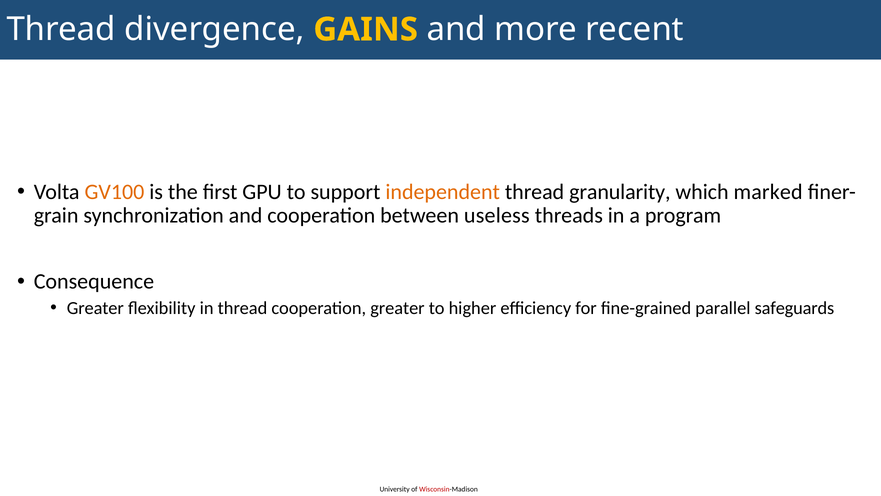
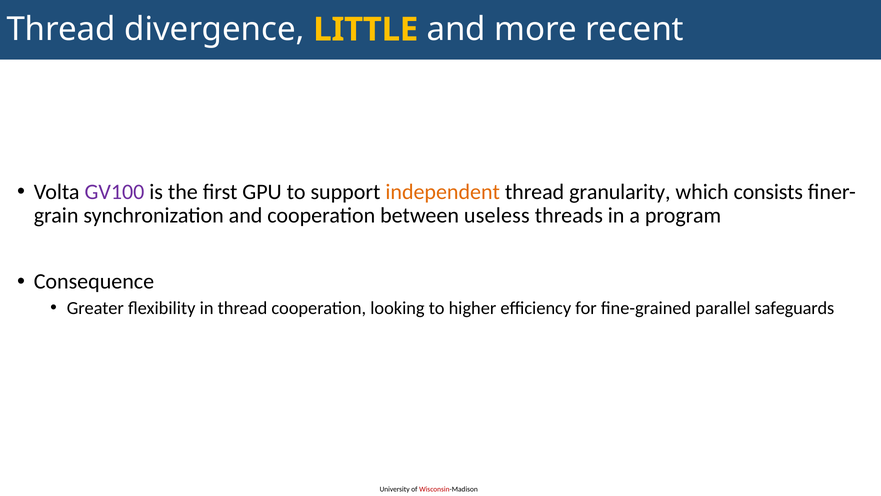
GAINS: GAINS -> LITTLE
GV100 colour: orange -> purple
marked: marked -> consists
cooperation greater: greater -> looking
